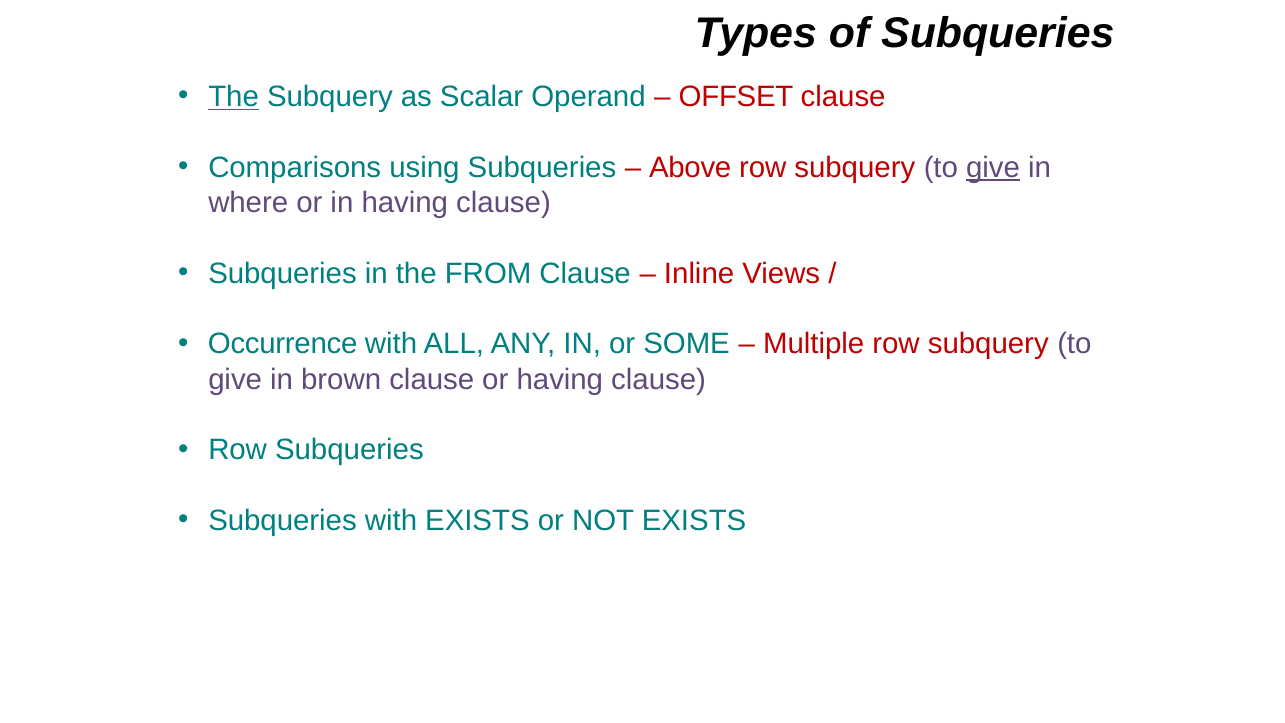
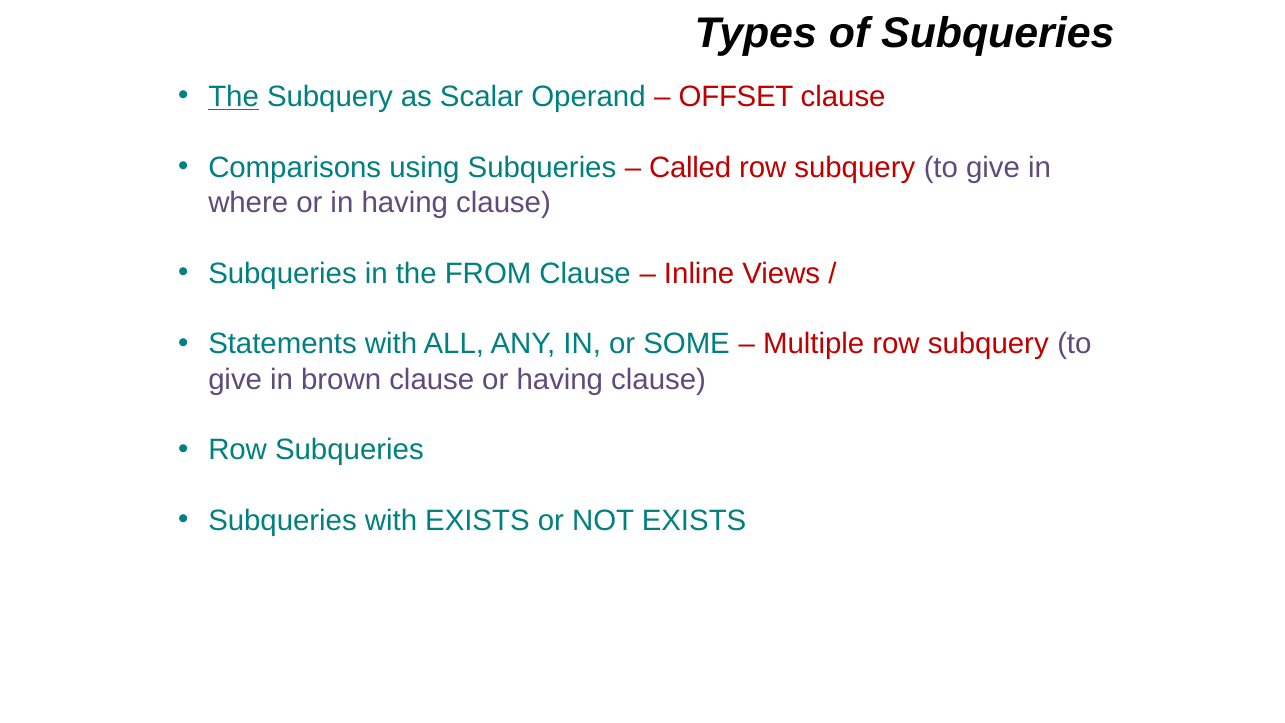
Above: Above -> Called
give at (993, 167) underline: present -> none
Occurrence: Occurrence -> Statements
